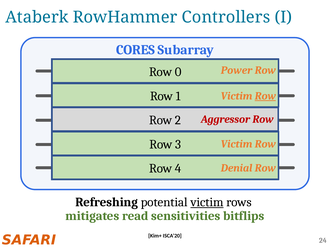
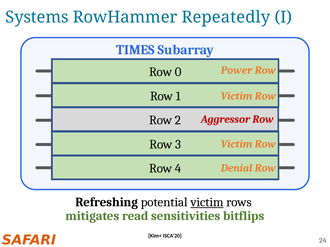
Ataberk: Ataberk -> Systems
Controllers: Controllers -> Repeatedly
CORES: CORES -> TIMES
Row at (265, 96) underline: present -> none
